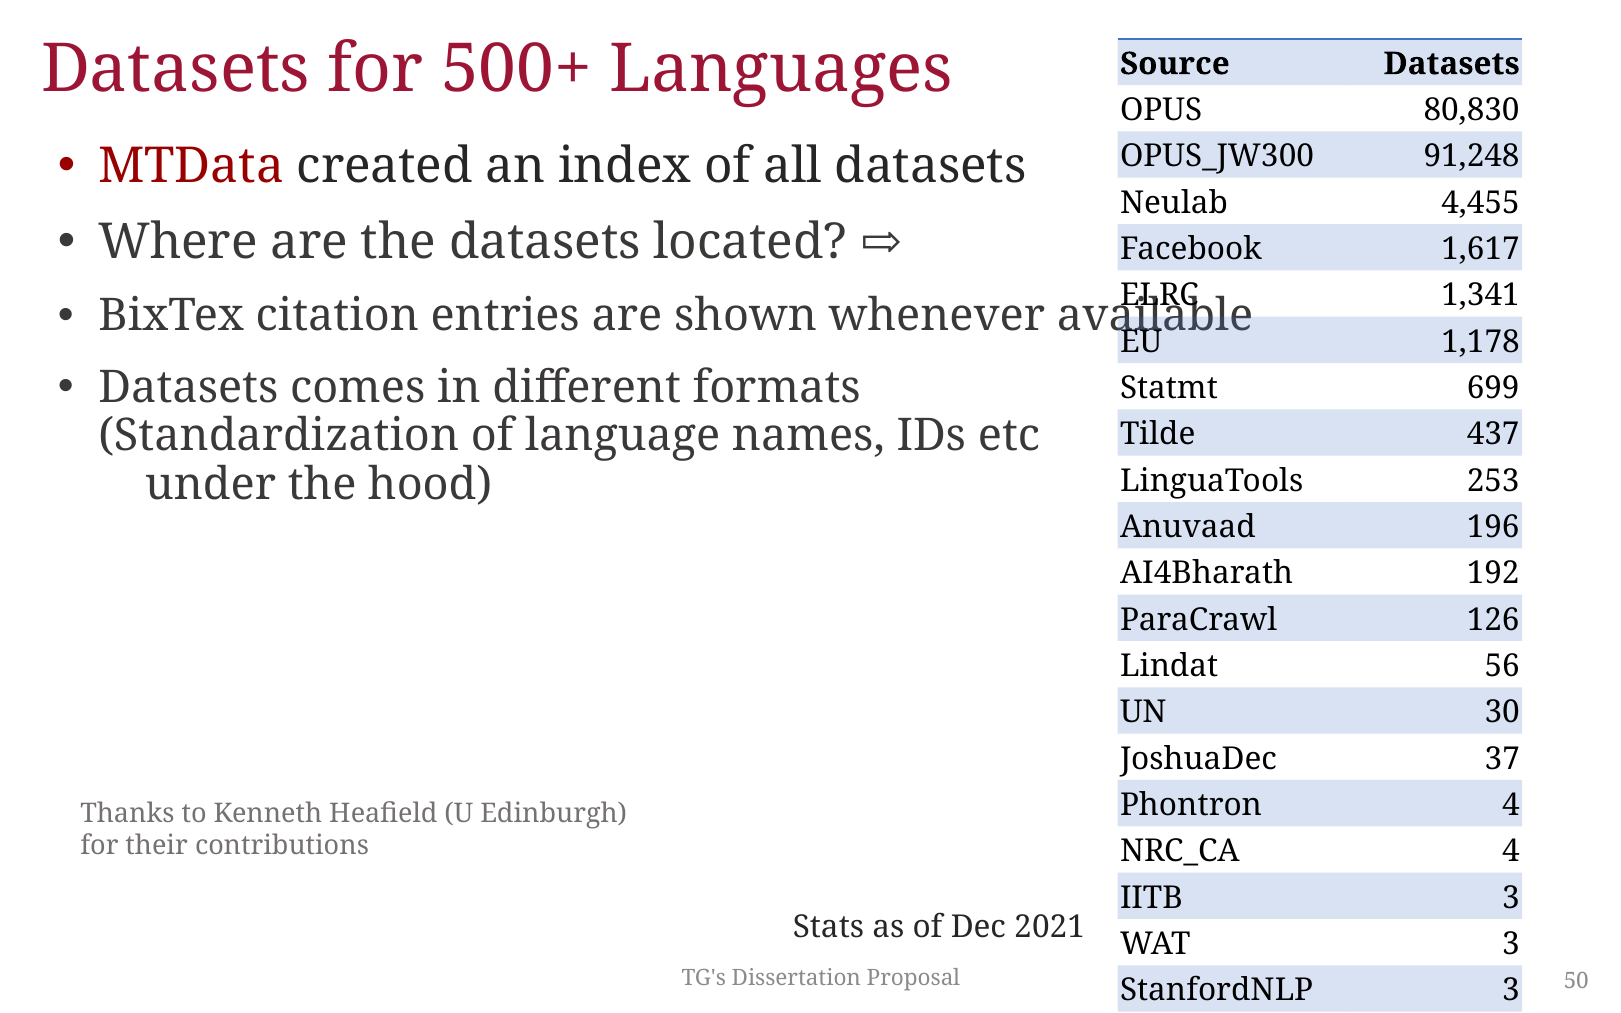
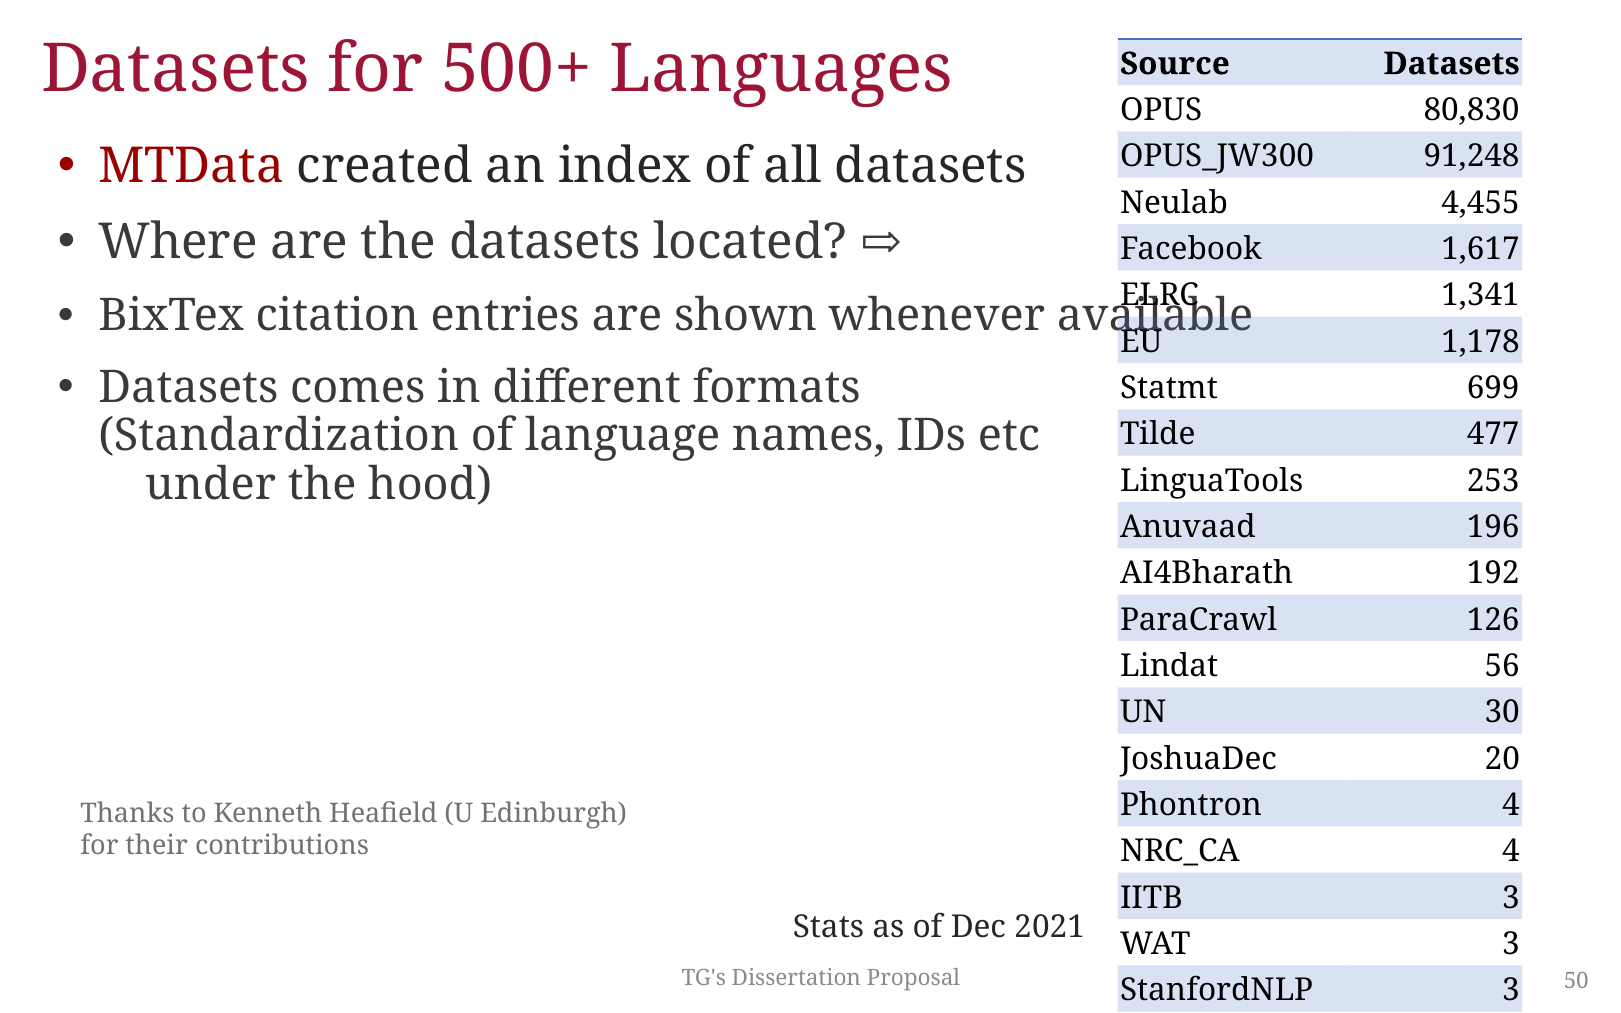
437: 437 -> 477
37: 37 -> 20
